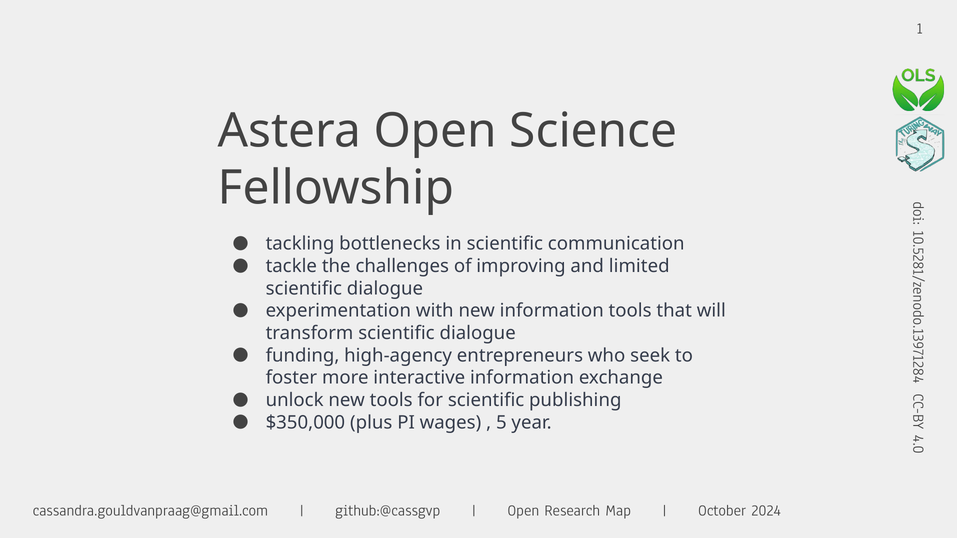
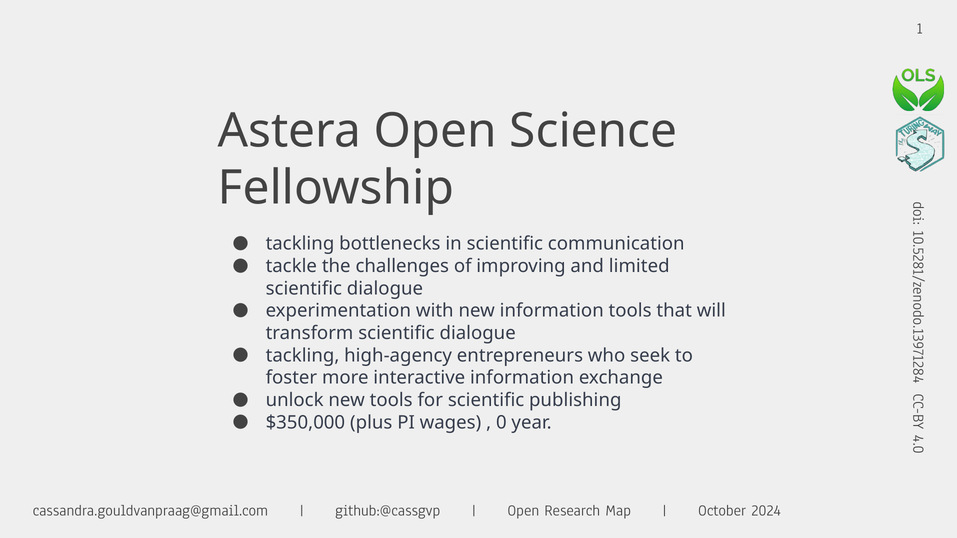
funding at (303, 356): funding -> tackling
5 at (501, 423): 5 -> 0
